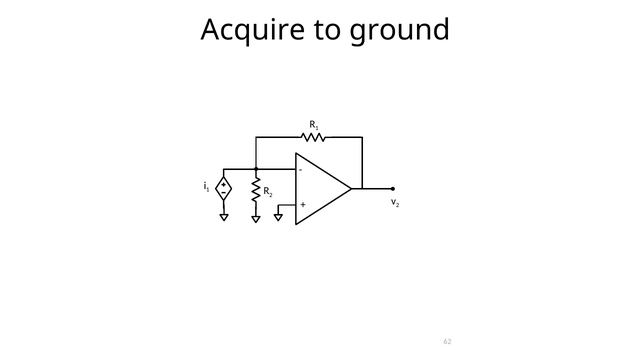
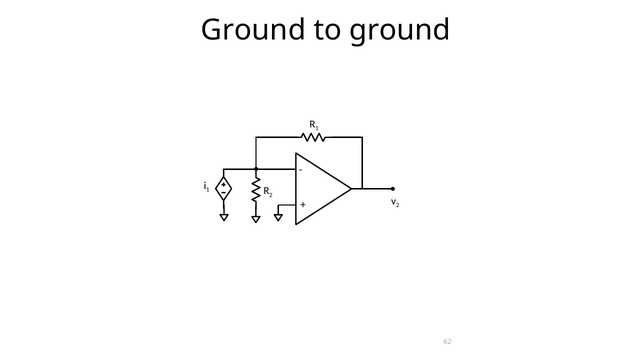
Acquire at (253, 30): Acquire -> Ground
